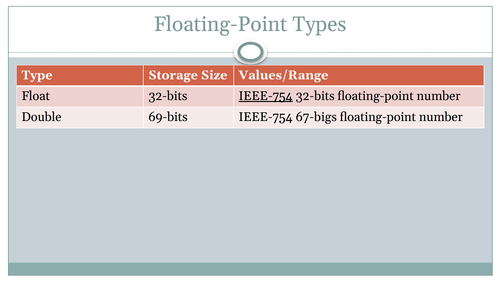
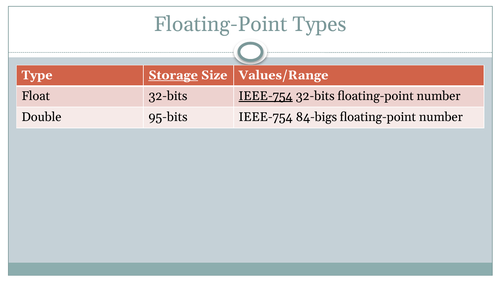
Storage underline: none -> present
69-bits: 69-bits -> 95-bits
67-bigs: 67-bigs -> 84-bigs
